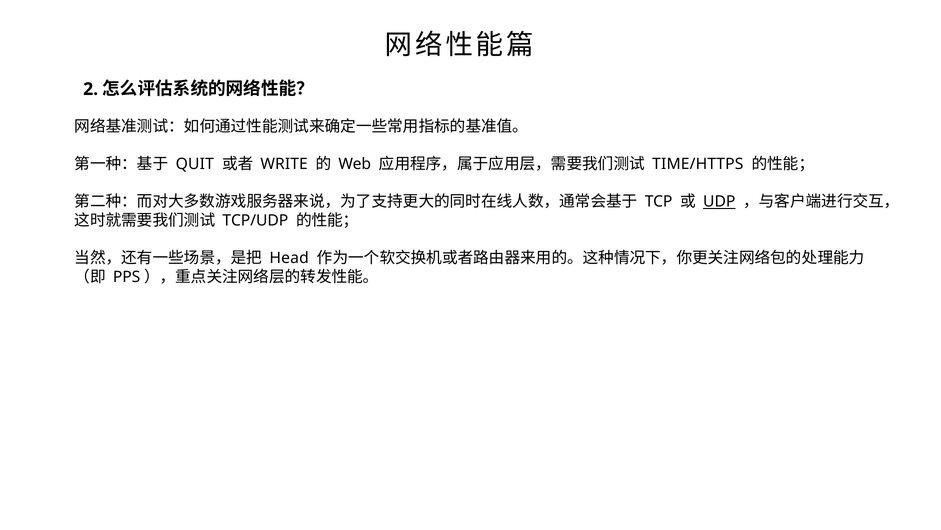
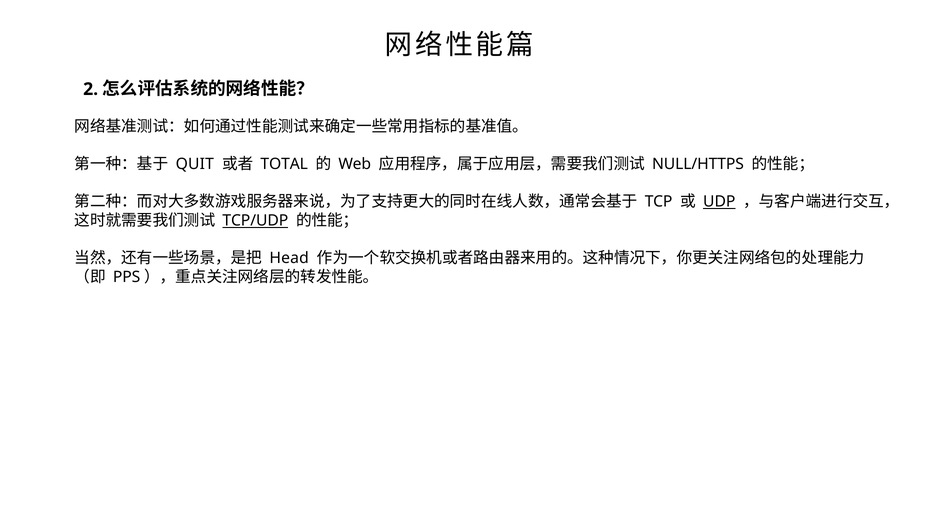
WRITE: WRITE -> TOTAL
TIME/HTTPS: TIME/HTTPS -> NULL/HTTPS
TCP/UDP underline: none -> present
